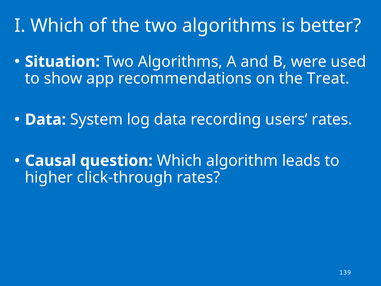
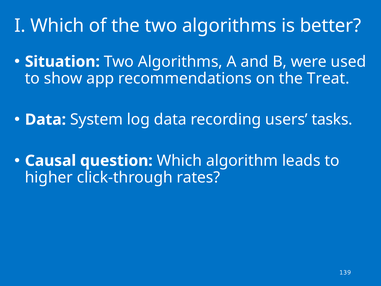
users rates: rates -> tasks
